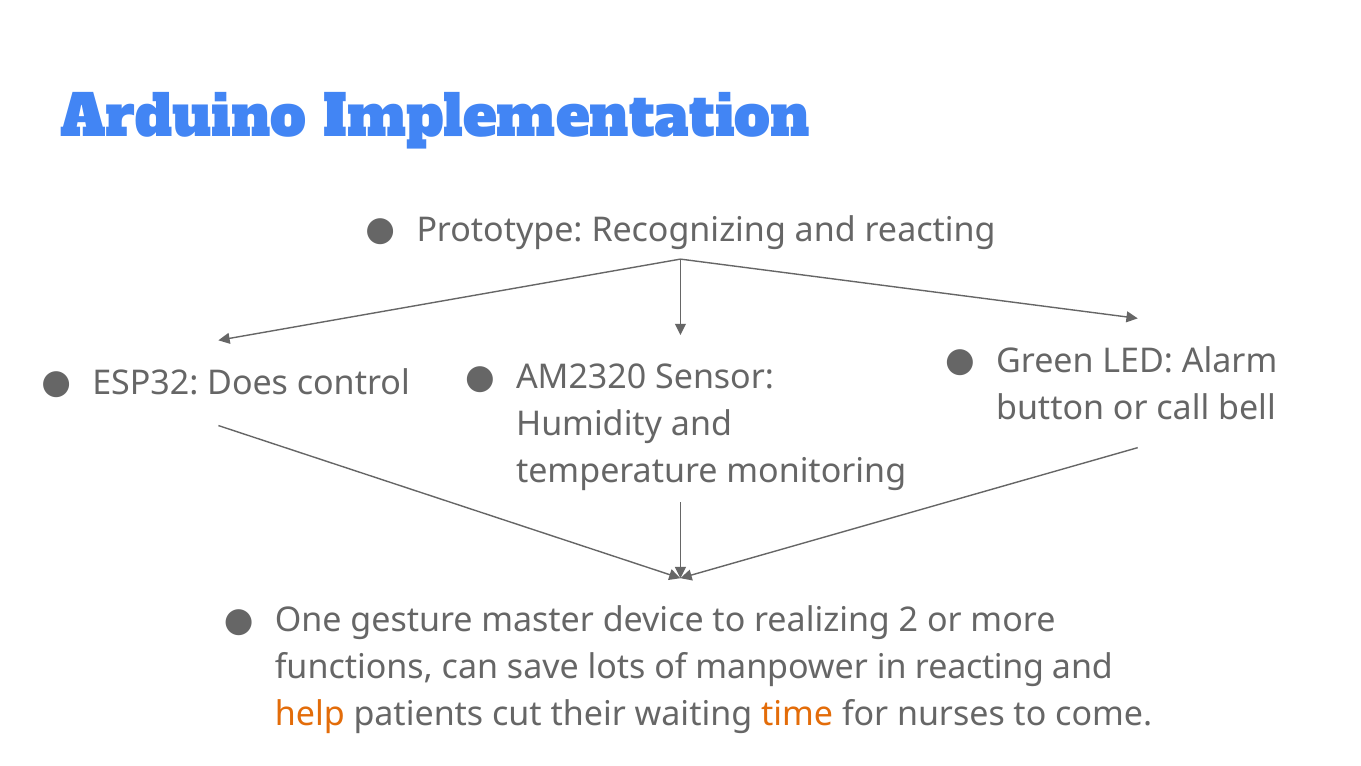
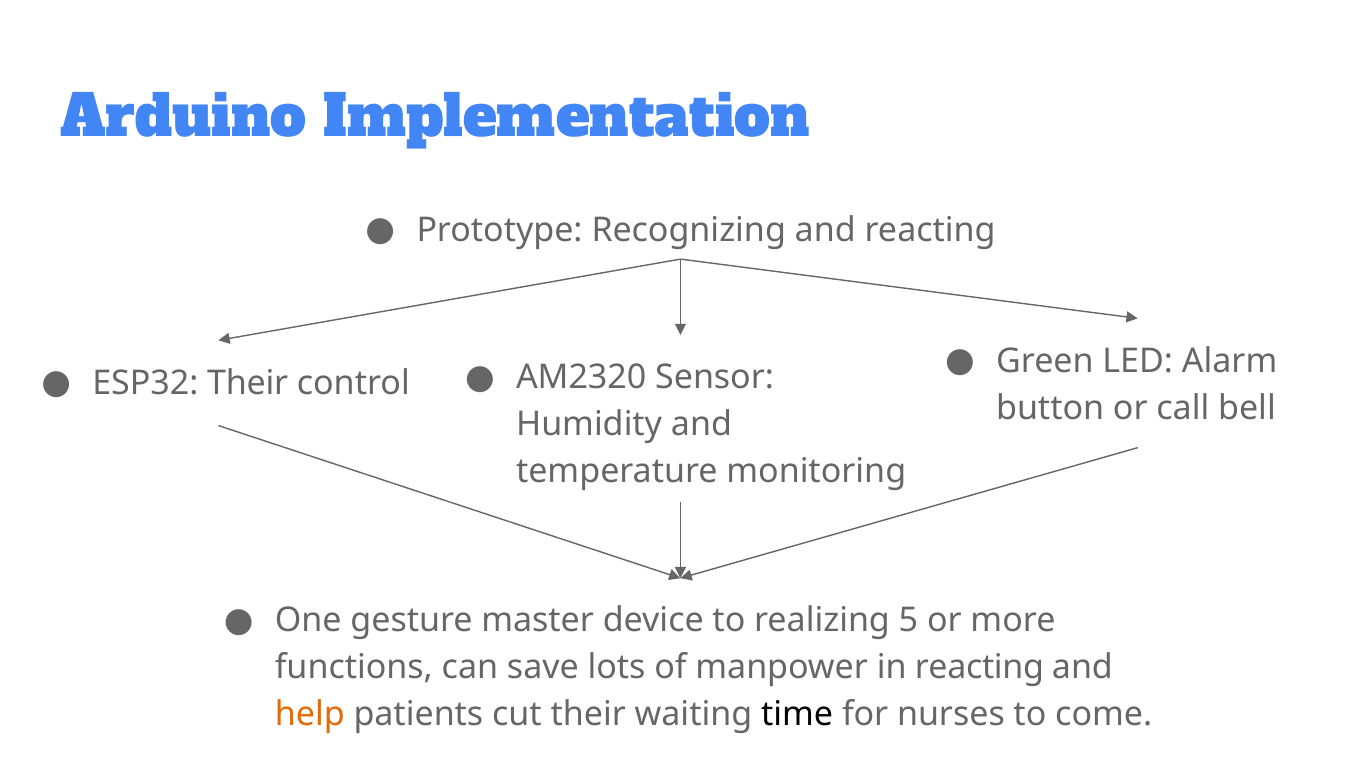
ESP32 Does: Does -> Their
2: 2 -> 5
time colour: orange -> black
